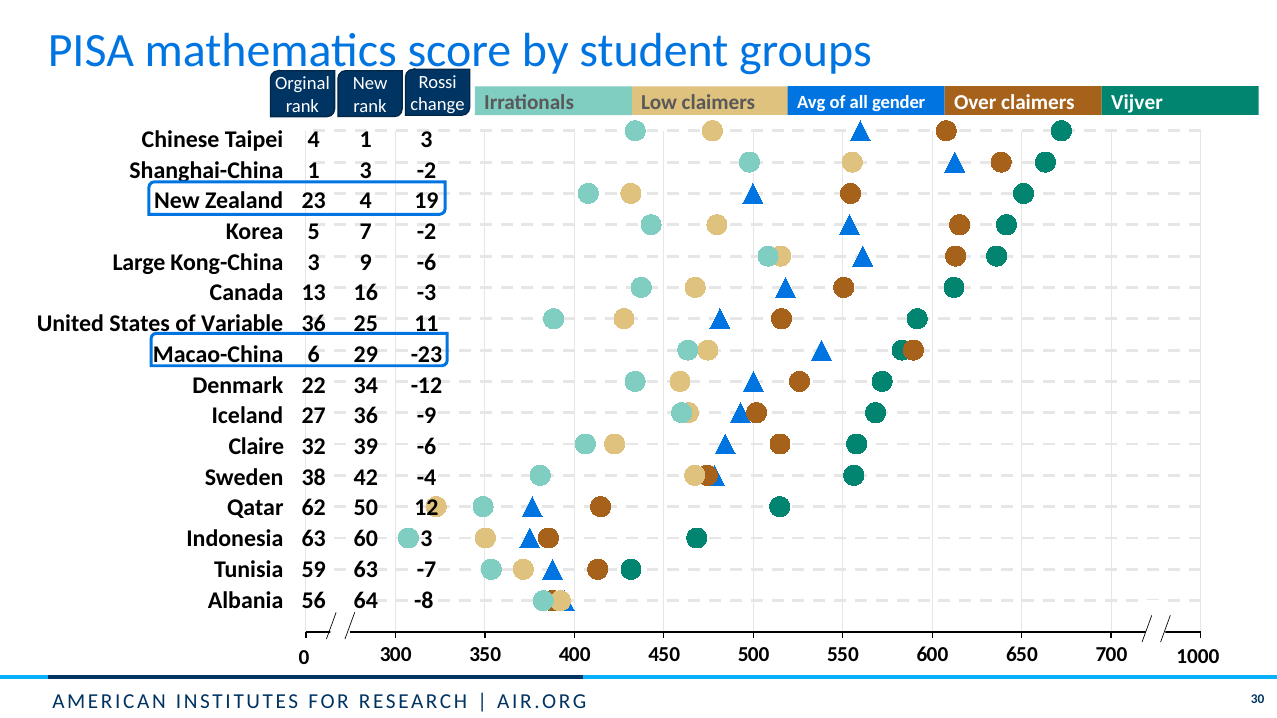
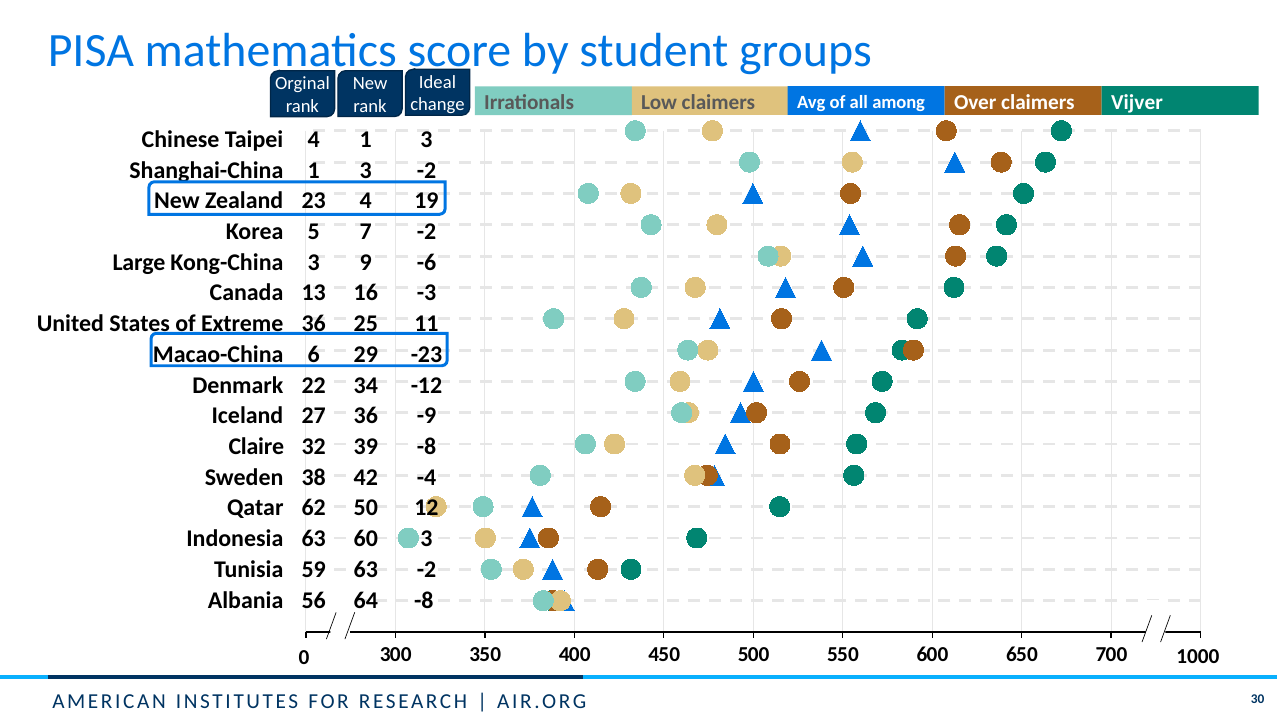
Rossi: Rossi -> Ideal
gender: gender -> among
Variable: Variable -> Extreme
-6 at (427, 447): -6 -> -8
-7 at (427, 570): -7 -> -2
